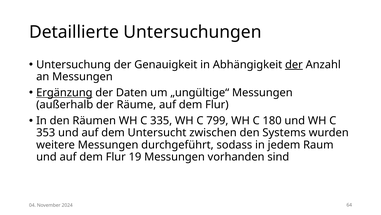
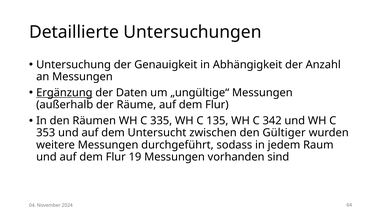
der at (294, 64) underline: present -> none
799: 799 -> 135
180: 180 -> 342
Systems: Systems -> Gültiger
